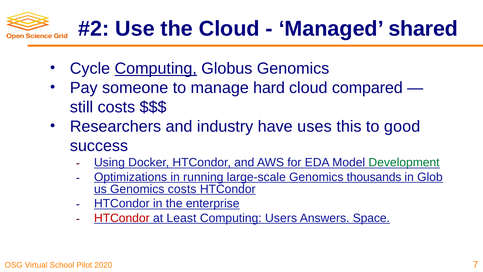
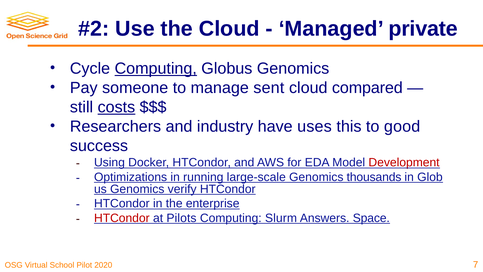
shared: shared -> private
hard: hard -> sent
costs at (116, 107) underline: none -> present
Development colour: green -> red
Genomics costs: costs -> verify
Least: Least -> Pilots
Users: Users -> Slurm
